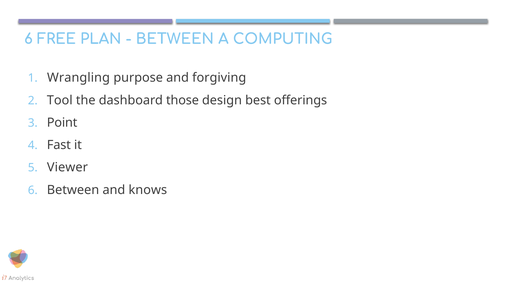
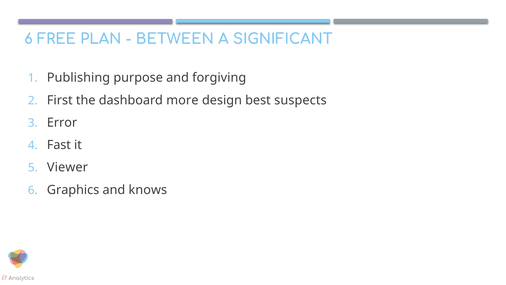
COMPUTING: COMPUTING -> SIGNIFICANT
Wrangling: Wrangling -> Publishing
Tool: Tool -> First
those: those -> more
offerings: offerings -> suspects
Point: Point -> Error
6 Between: Between -> Graphics
